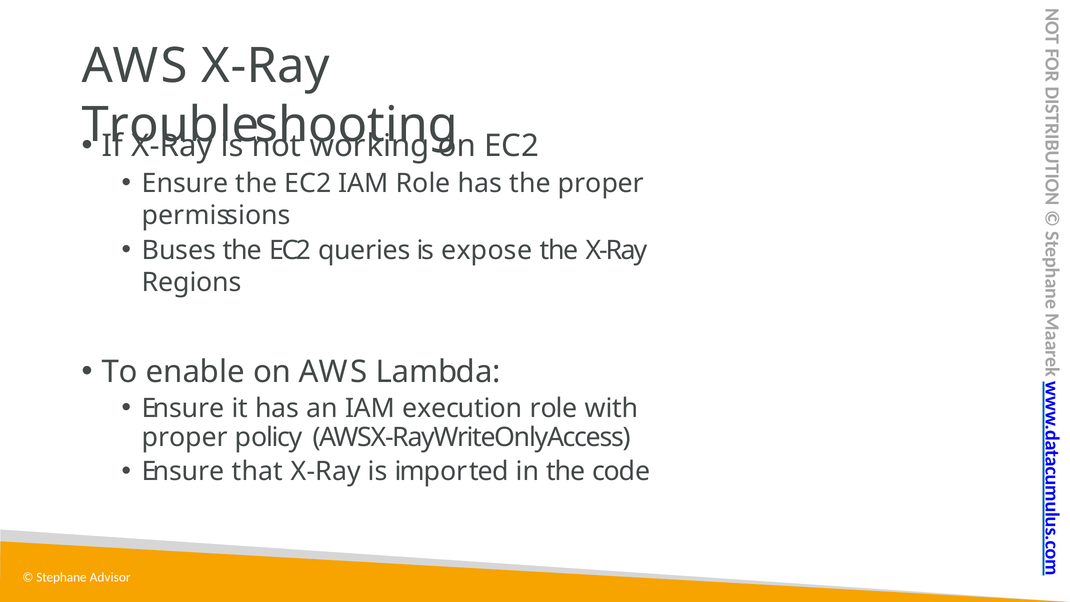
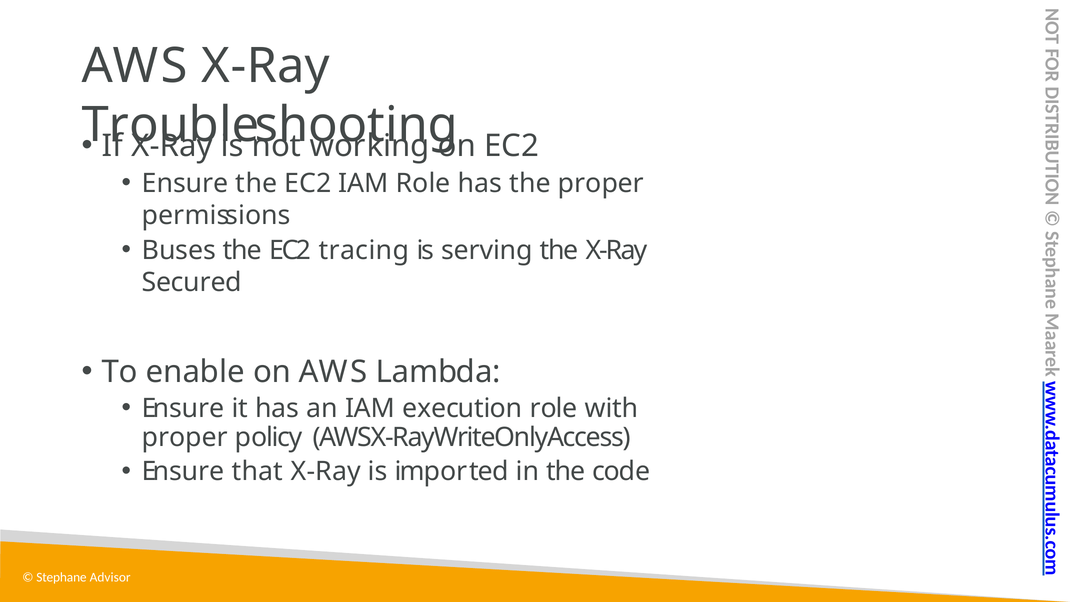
queries: queries -> tracing
expose: expose -> serving
Regions: Regions -> Secured
